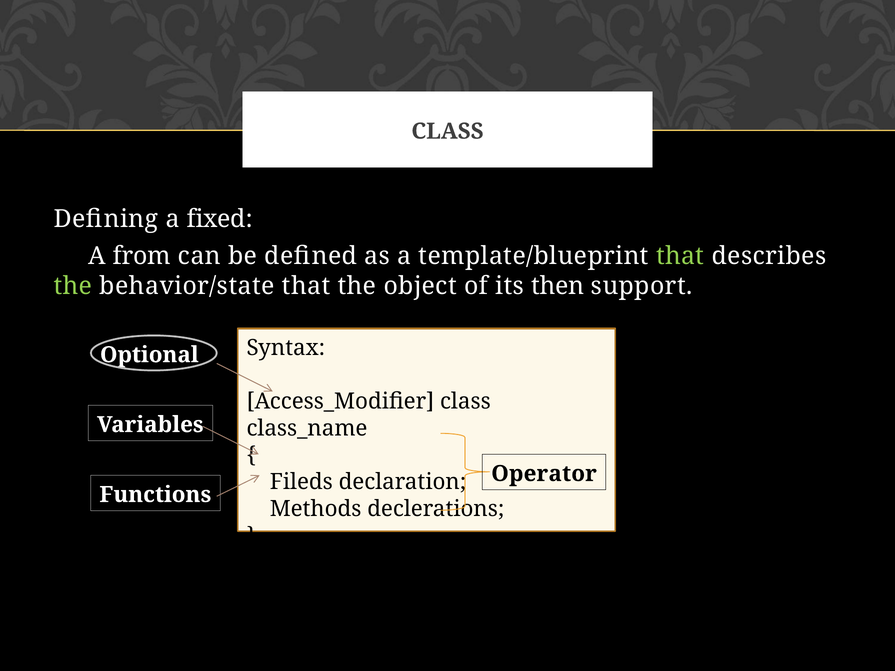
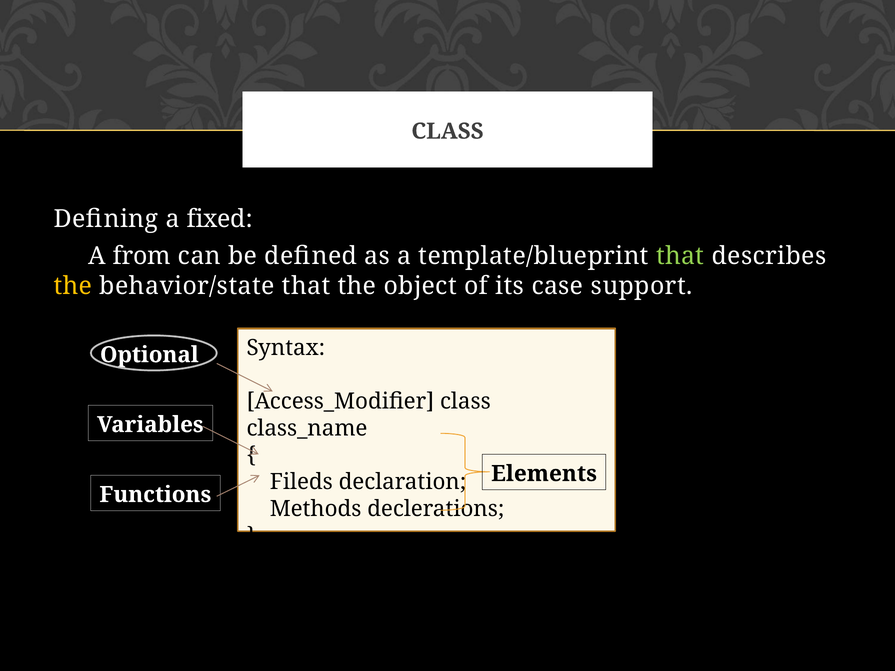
the at (73, 286) colour: light green -> yellow
then: then -> case
Operator: Operator -> Elements
